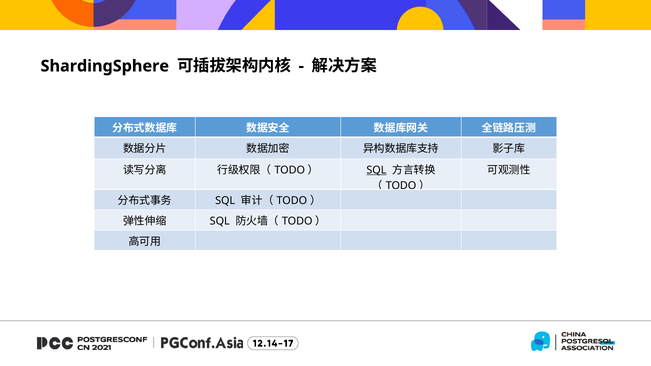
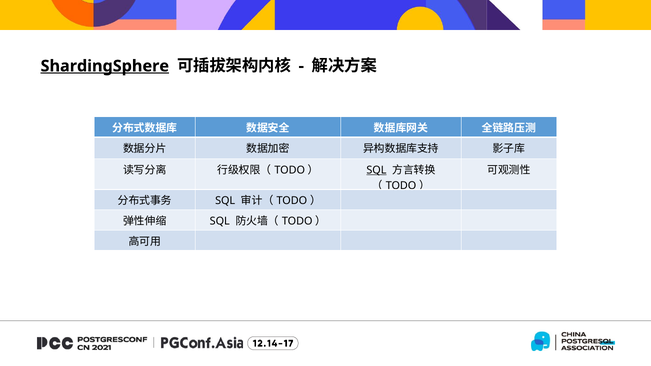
ShardingSphere underline: none -> present
